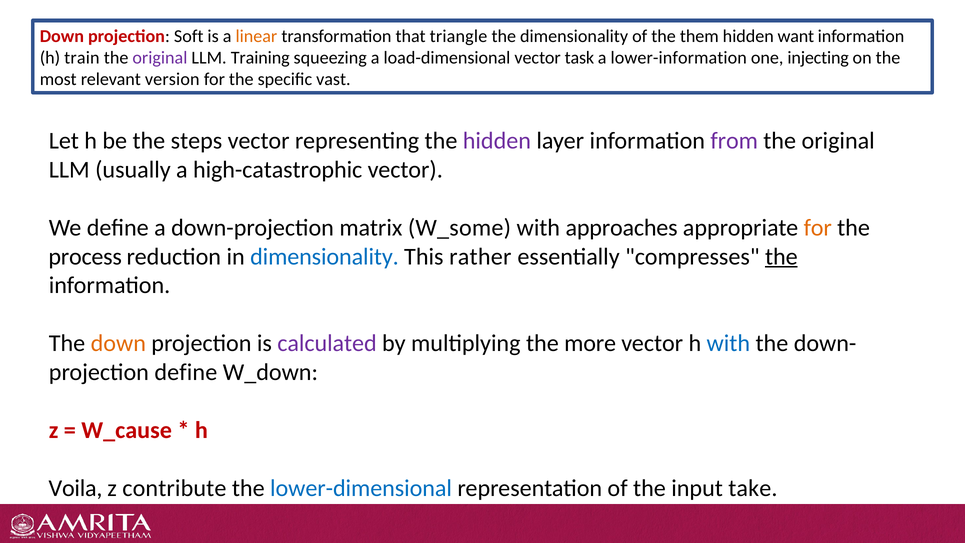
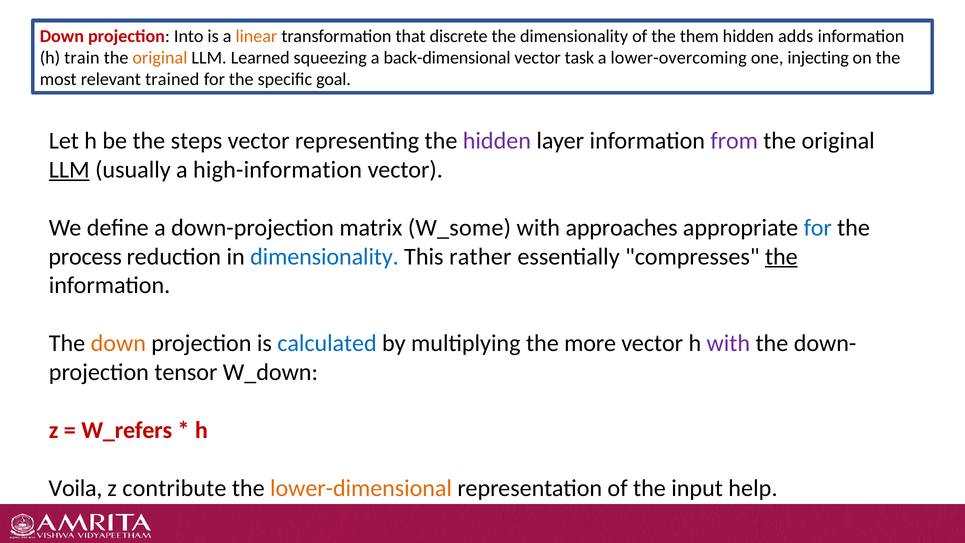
Soft: Soft -> Into
triangle: triangle -> discrete
want: want -> adds
original at (160, 58) colour: purple -> orange
Training: Training -> Learned
load-dimensional: load-dimensional -> back-dimensional
lower-information: lower-information -> lower-overcoming
version: version -> trained
vast: vast -> goal
LLM at (69, 170) underline: none -> present
high-catastrophic: high-catastrophic -> high-information
for at (818, 228) colour: orange -> blue
calculated colour: purple -> blue
with at (728, 343) colour: blue -> purple
projection define: define -> tensor
W_cause: W_cause -> W_refers
lower-dimensional colour: blue -> orange
take: take -> help
